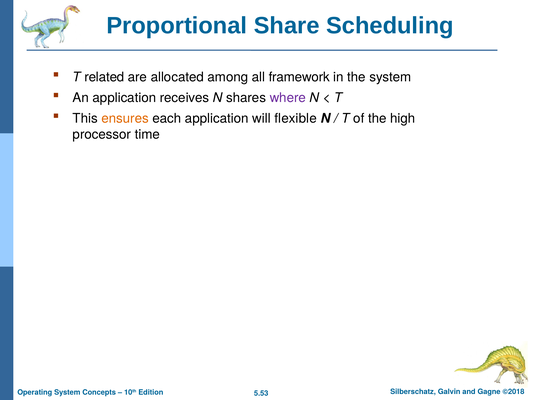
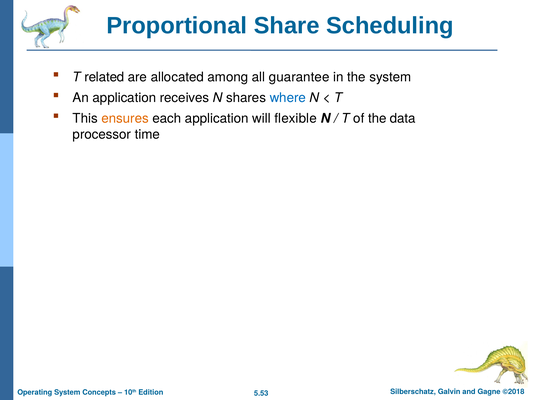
framework: framework -> guarantee
where colour: purple -> blue
high: high -> data
